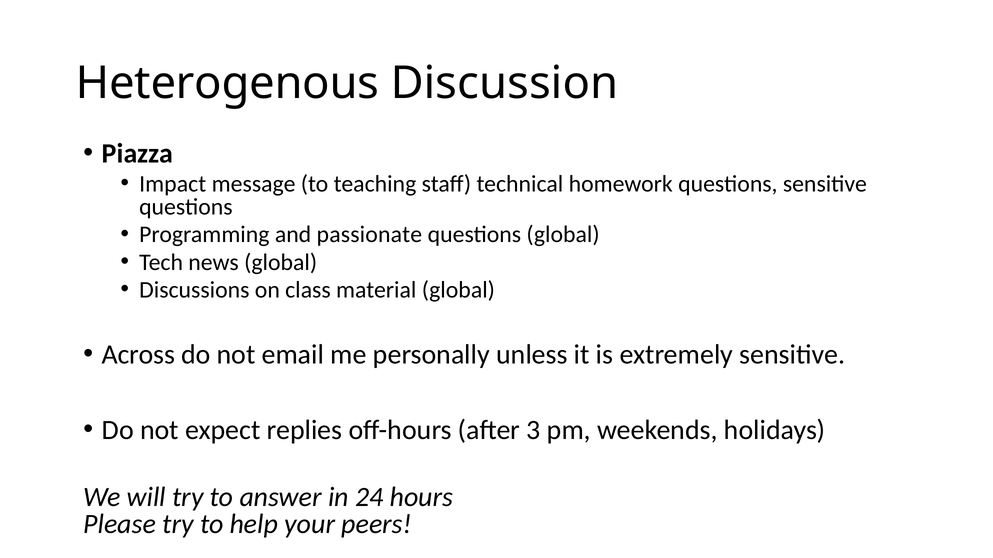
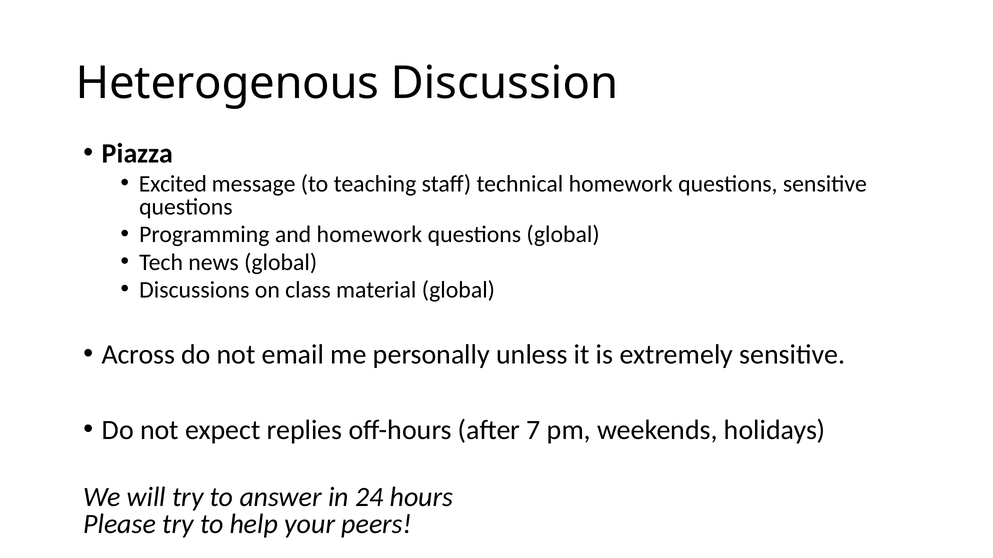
Impact: Impact -> Excited
and passionate: passionate -> homework
3: 3 -> 7
